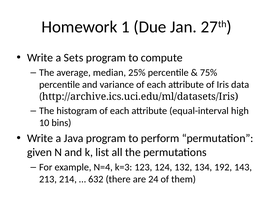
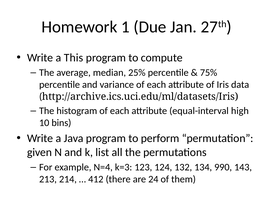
Sets: Sets -> This
192: 192 -> 990
632: 632 -> 412
